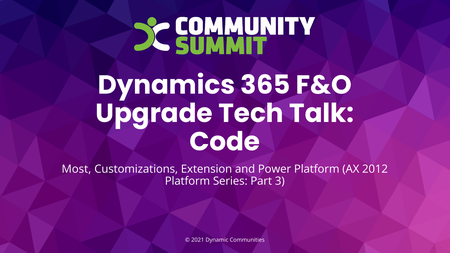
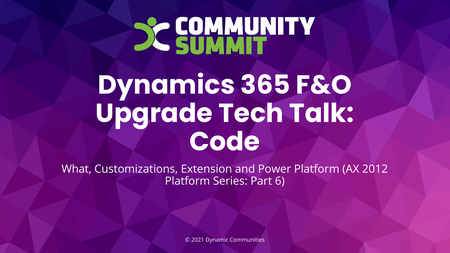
Most: Most -> What
3: 3 -> 6
